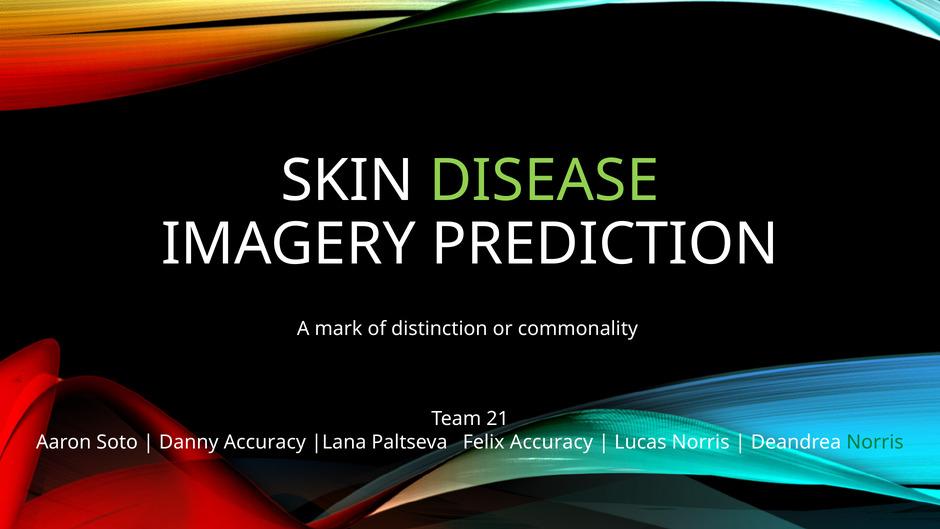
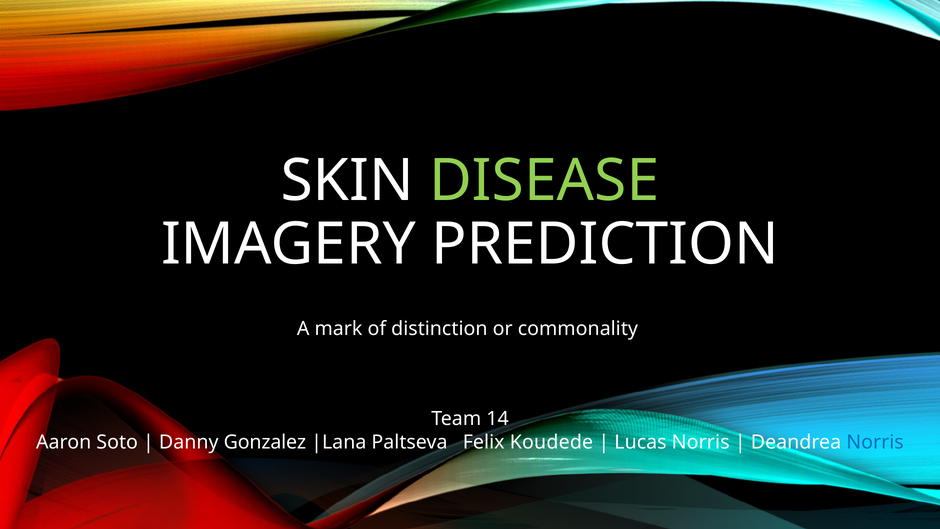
21: 21 -> 14
Danny Accuracy: Accuracy -> Gonzalez
Felix Accuracy: Accuracy -> Koudede
Norris at (875, 442) colour: green -> blue
